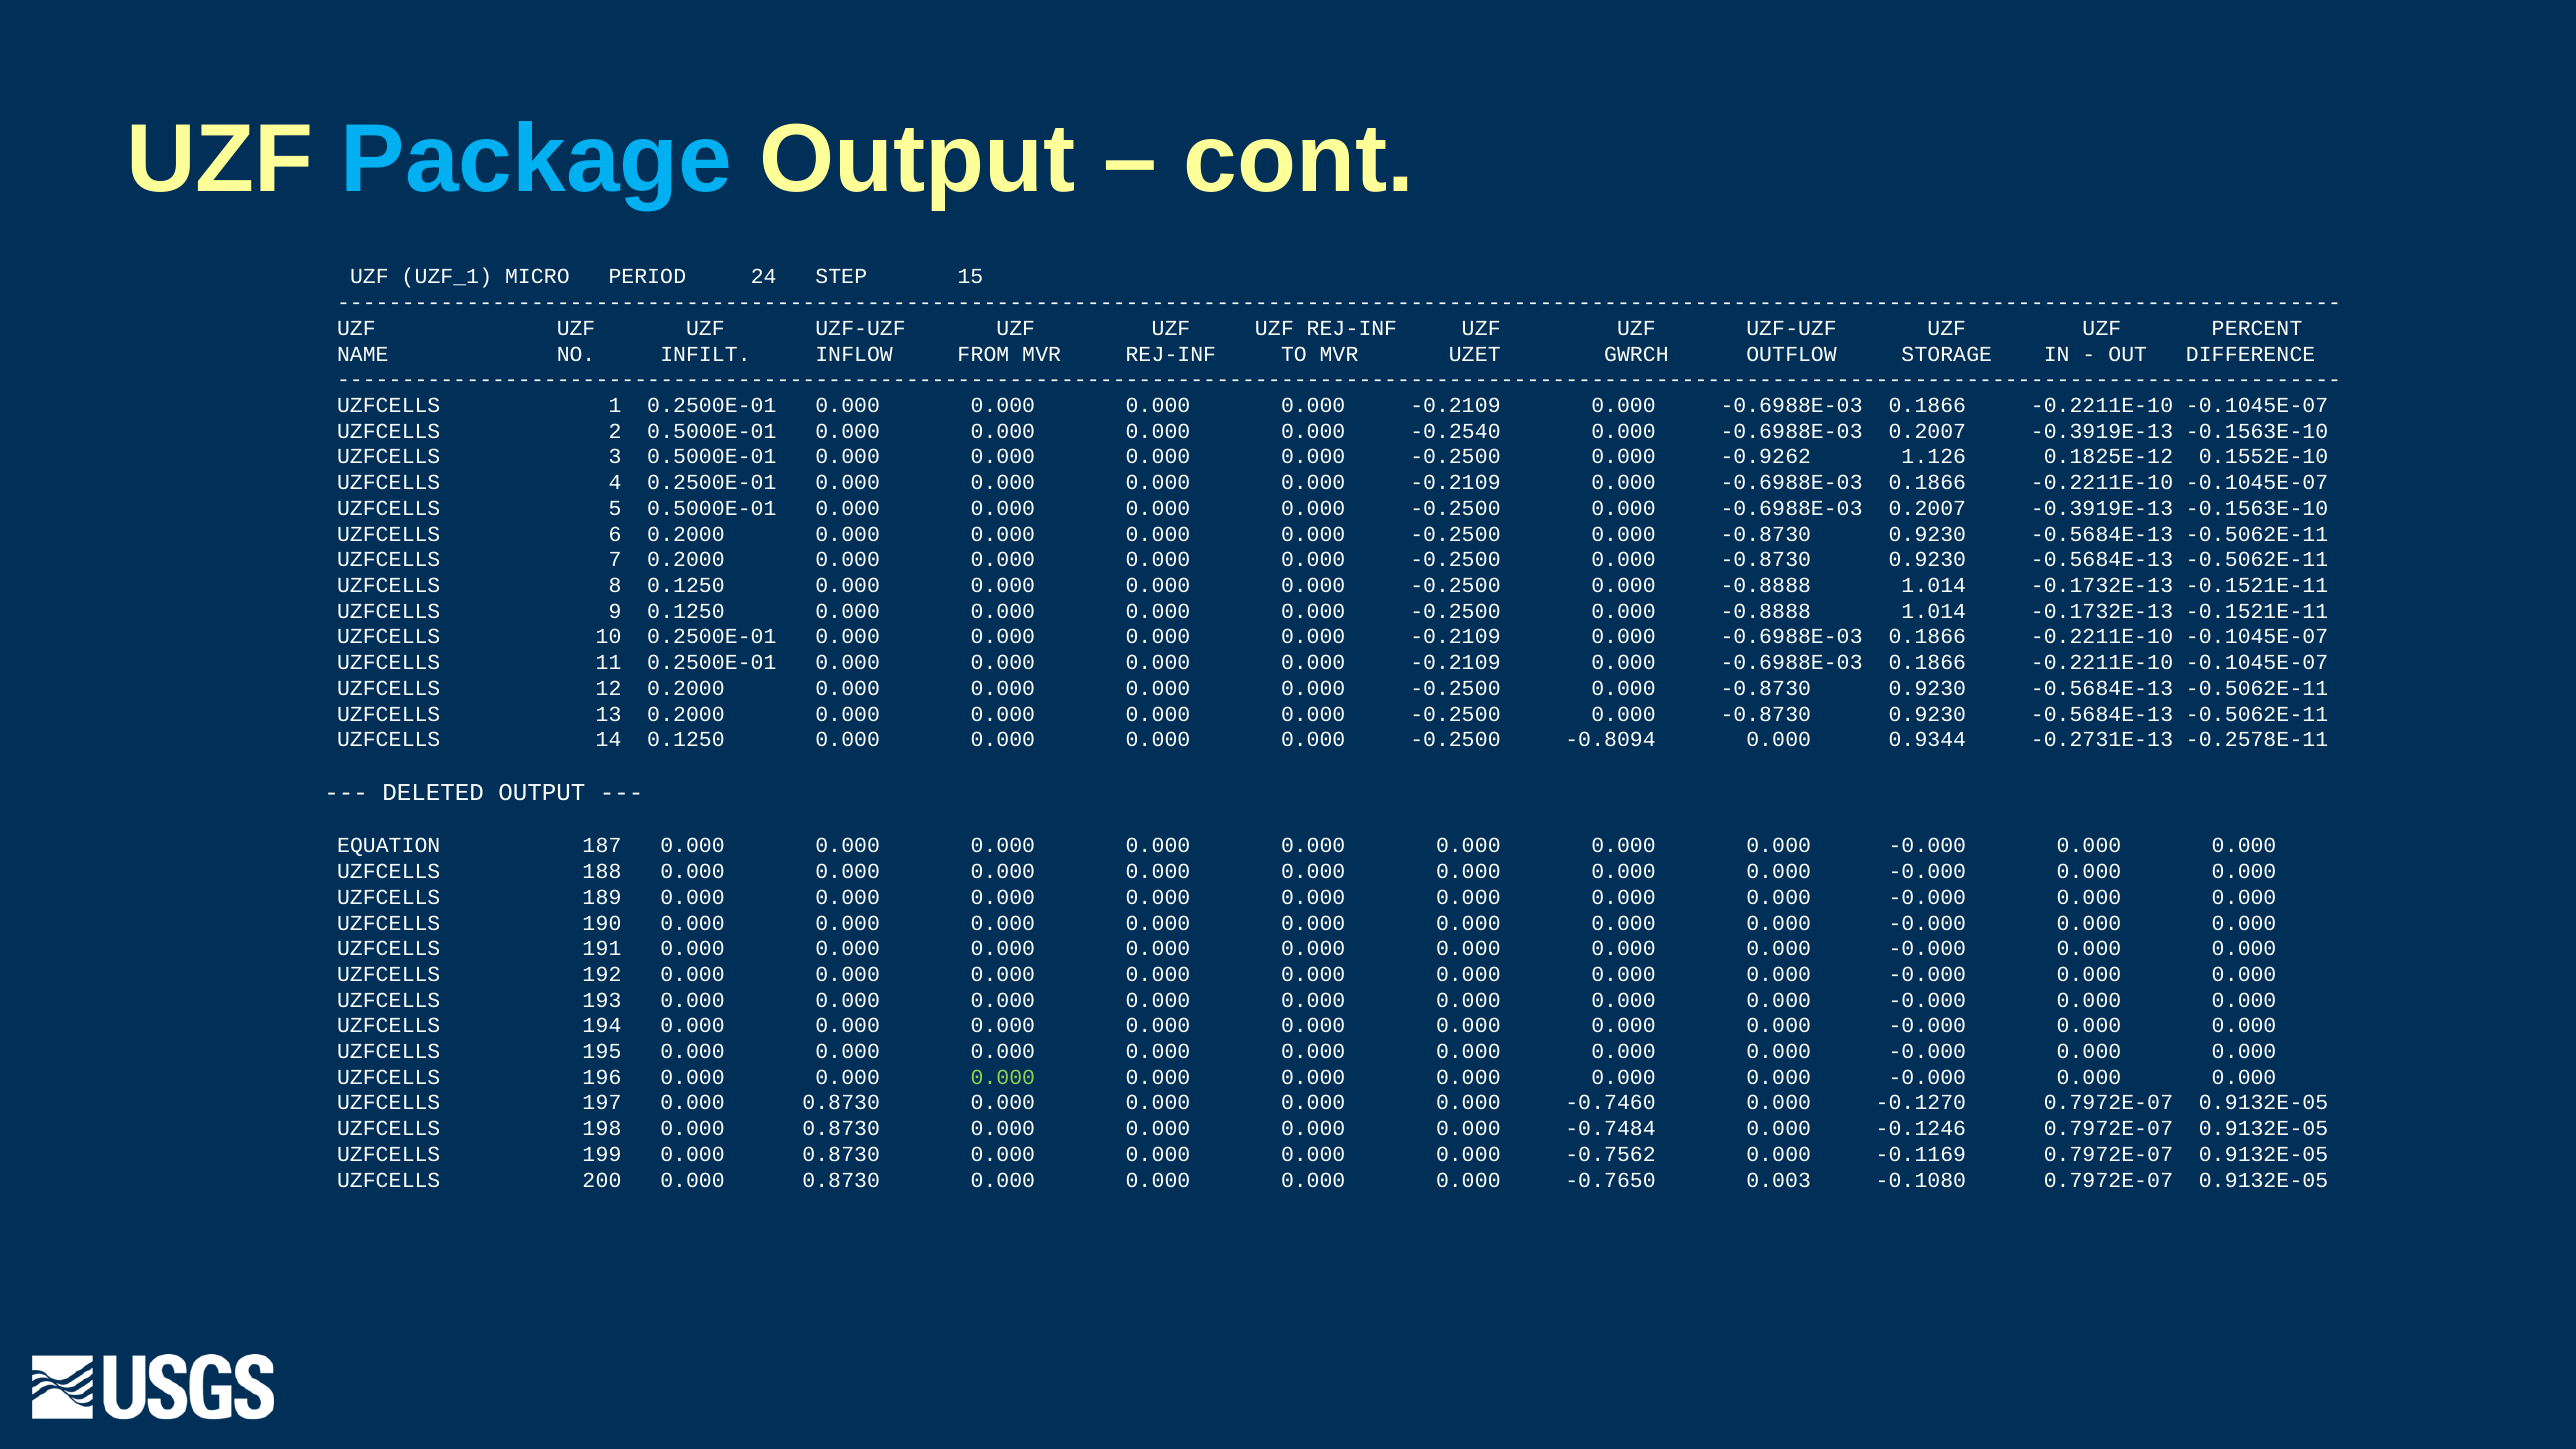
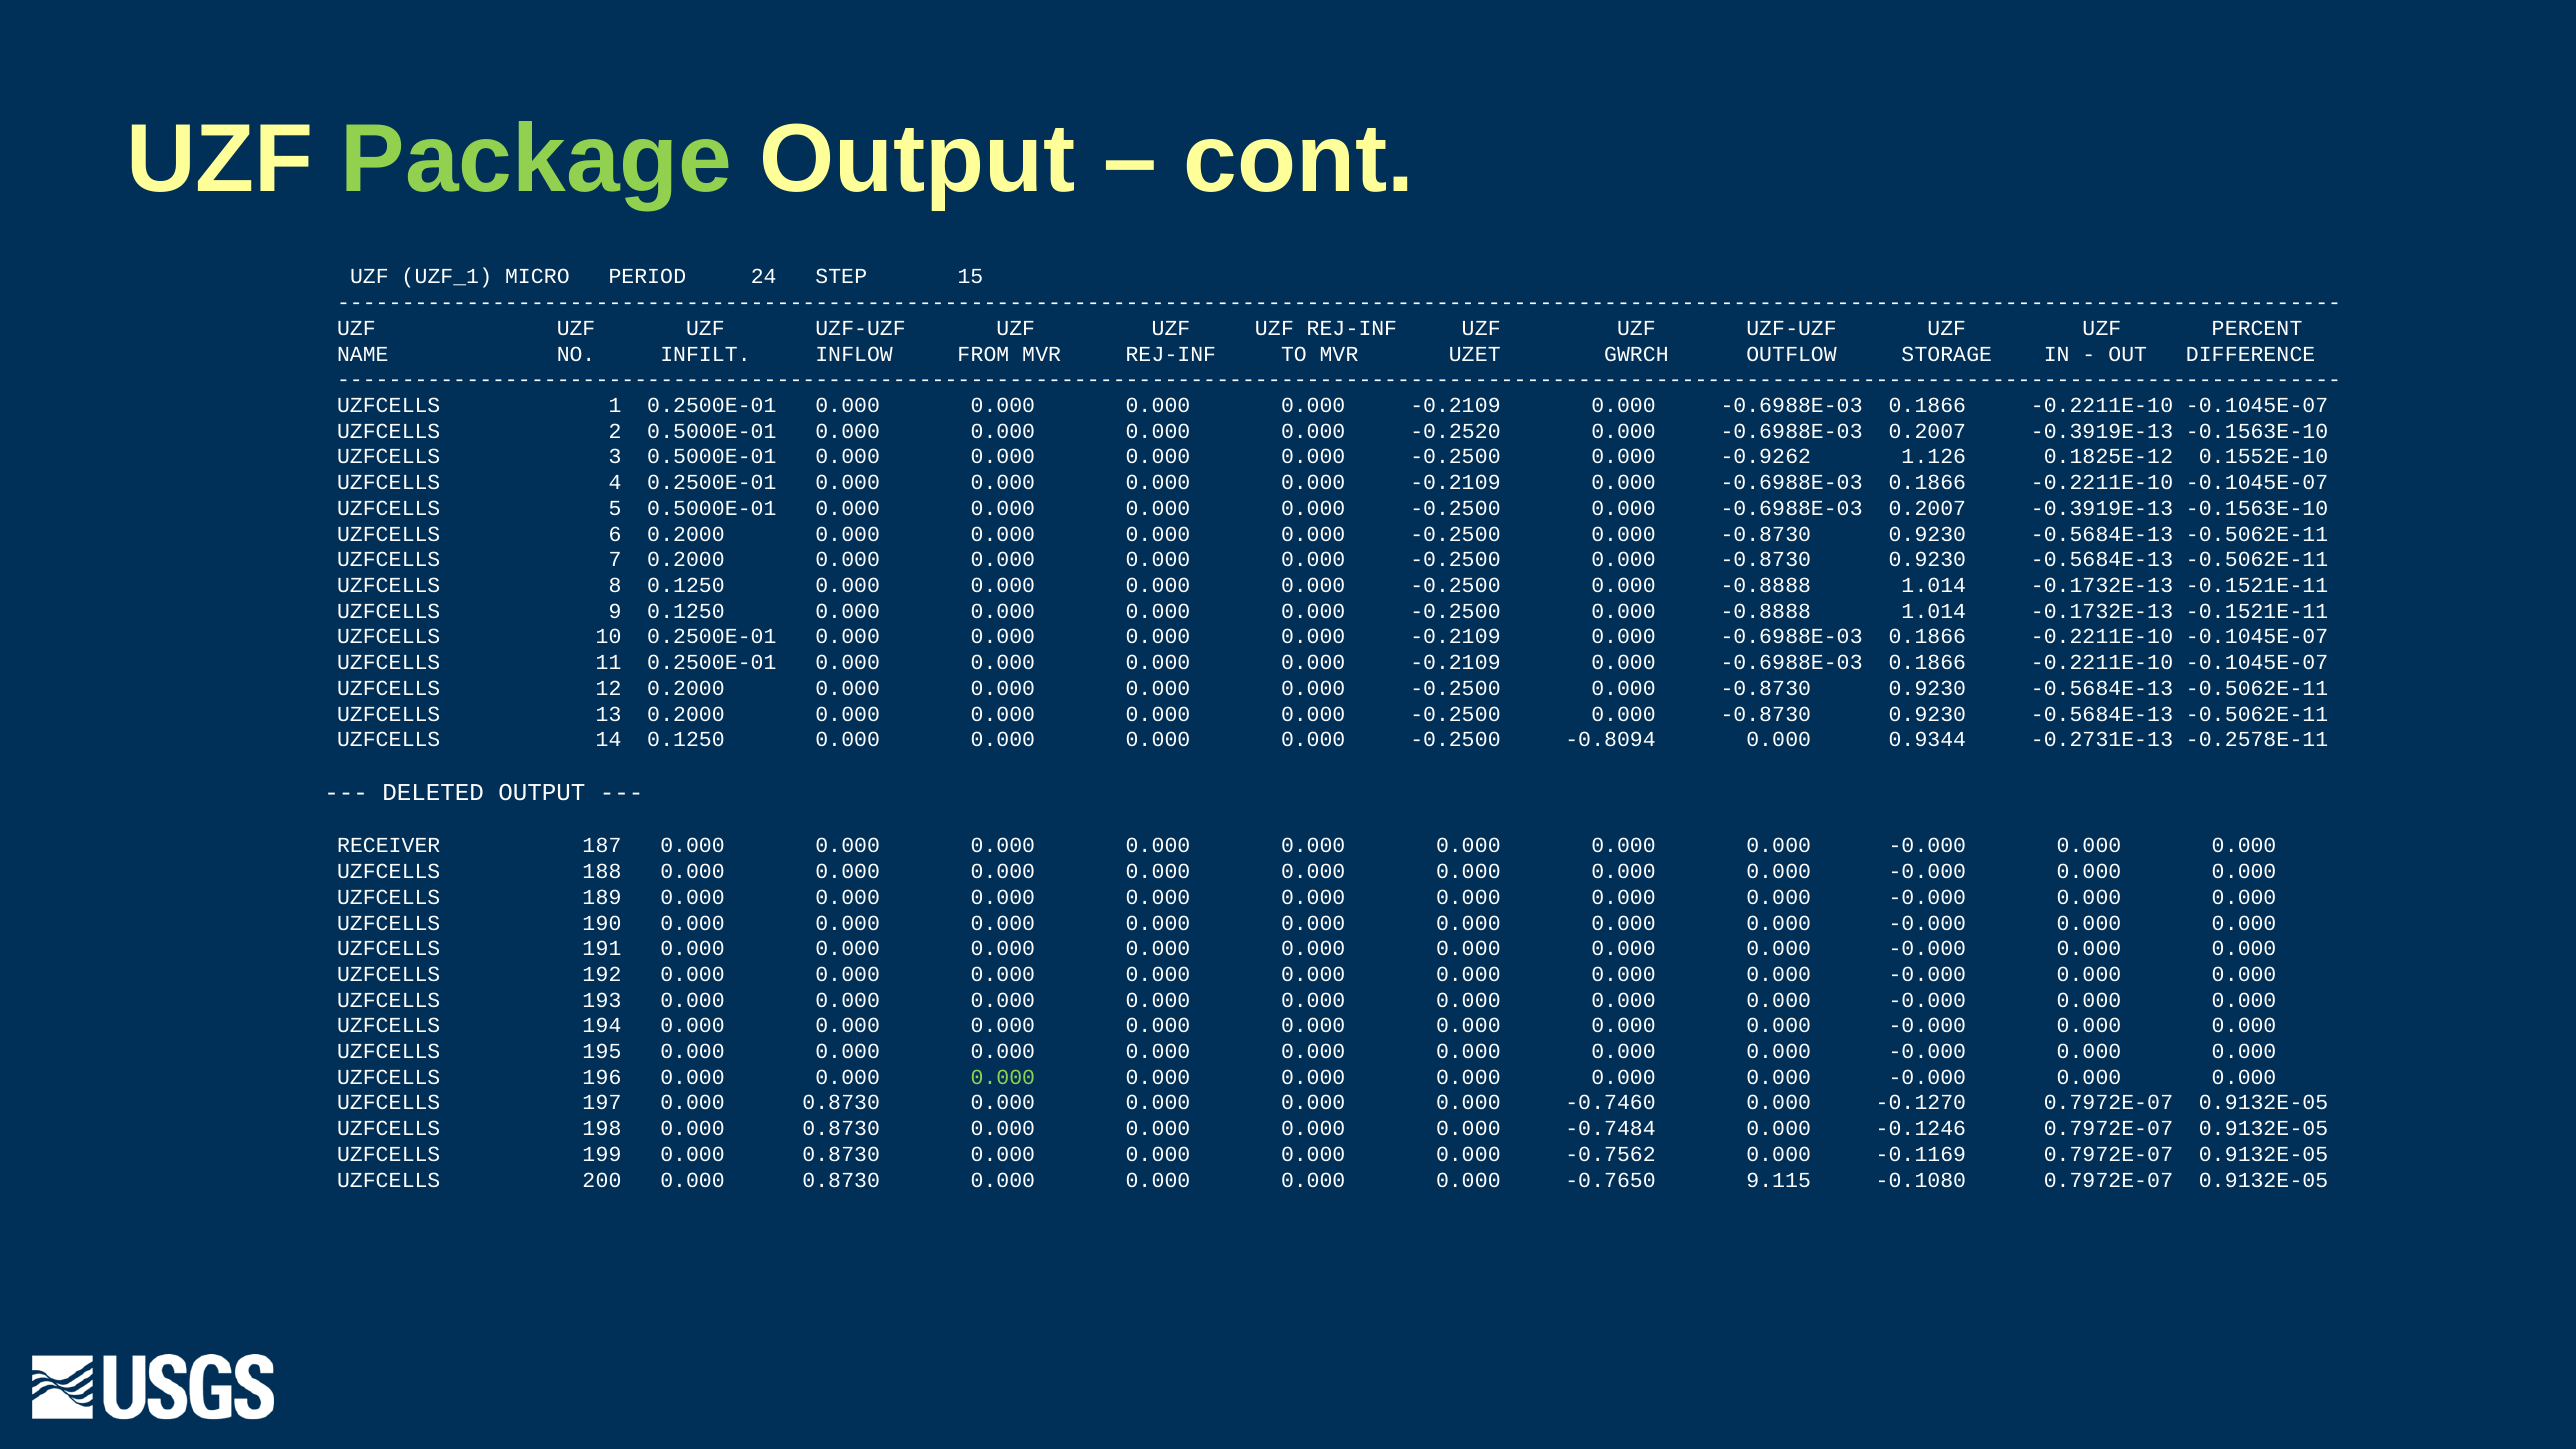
Package colour: light blue -> light green
-0.2540: -0.2540 -> -0.2520
EQUATION: EQUATION -> RECEIVER
0.003: 0.003 -> 9.115
